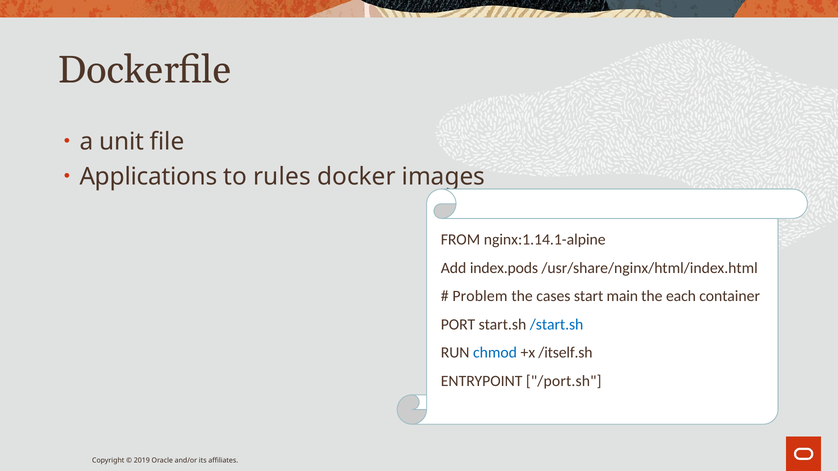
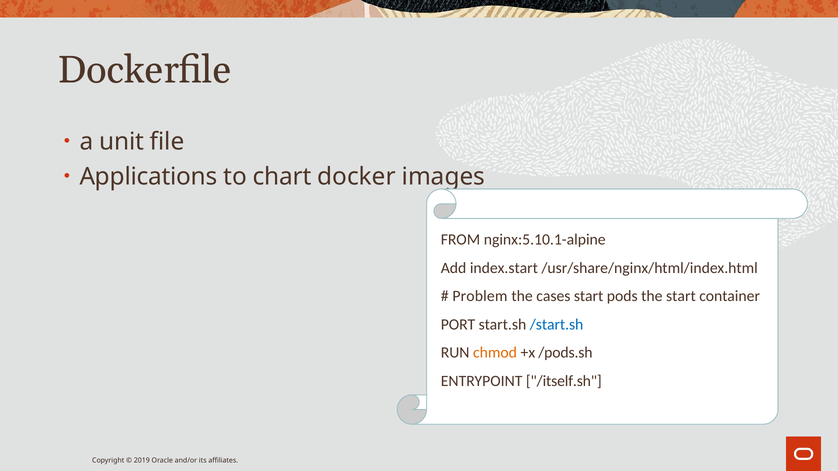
rules: rules -> chart
nginx:1.14.1-alpine: nginx:1.14.1-alpine -> nginx:5.10.1-alpine
index.pods: index.pods -> index.start
main: main -> pods
the each: each -> start
chmod colour: blue -> orange
/itself.sh: /itself.sh -> /pods.sh
/port.sh: /port.sh -> /itself.sh
